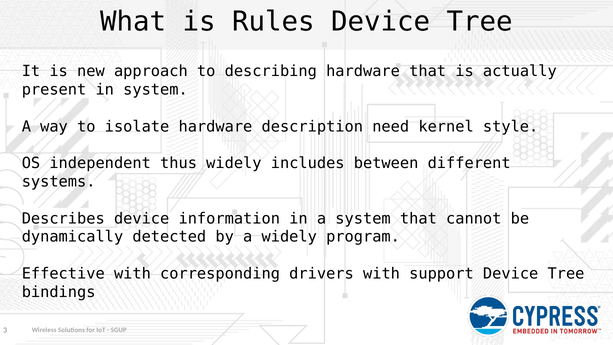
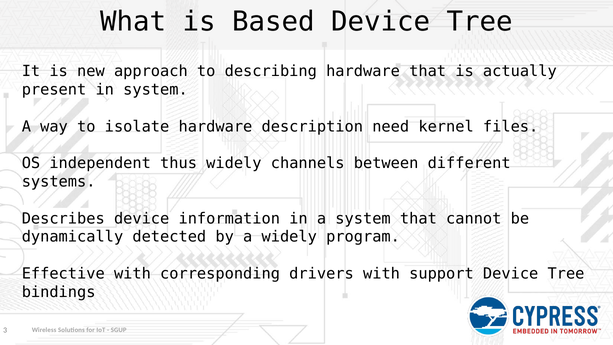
Rules: Rules -> Based
style: style -> files
includes: includes -> channels
